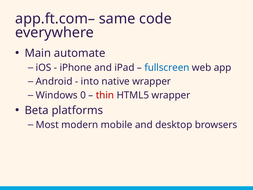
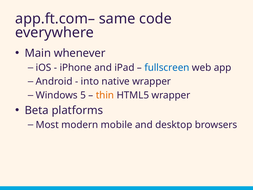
automate: automate -> whenever
0: 0 -> 5
thin colour: red -> orange
